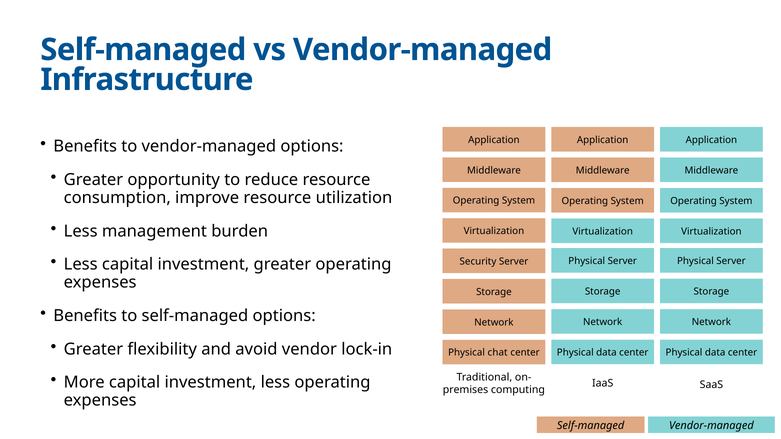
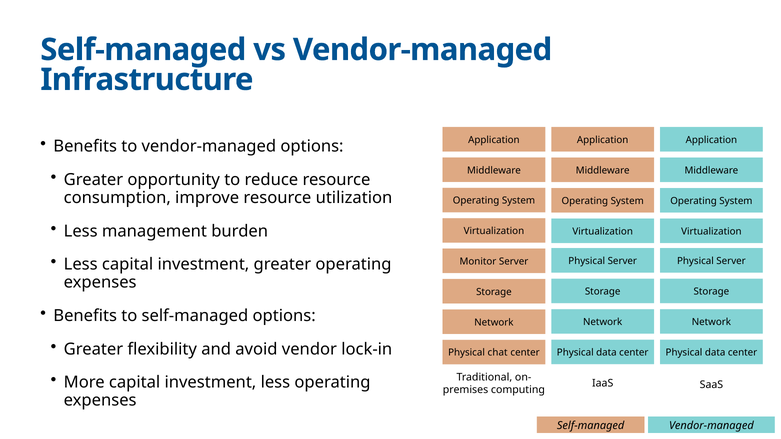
Security: Security -> Monitor
